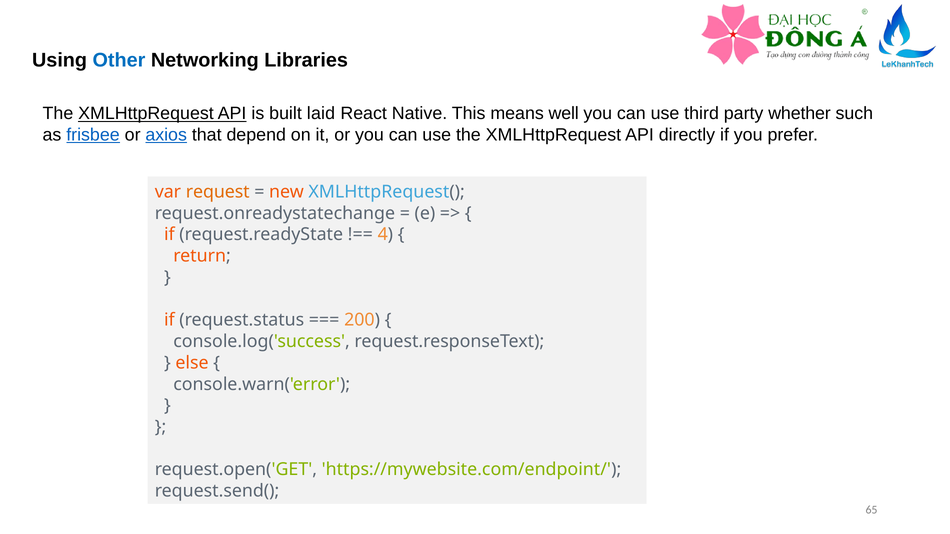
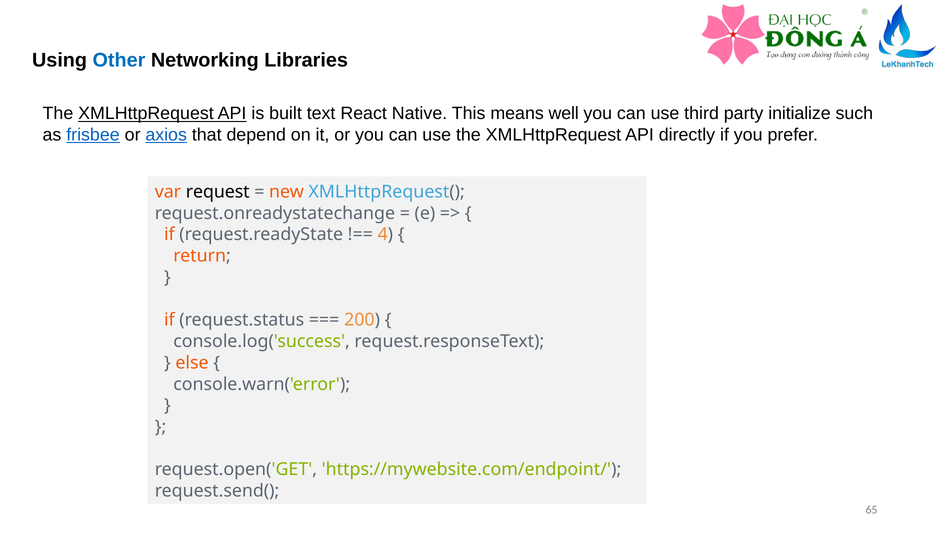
laid: laid -> text
whether: whether -> initialize
request colour: orange -> black
